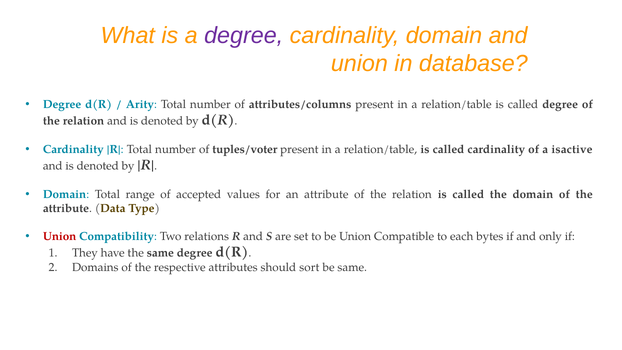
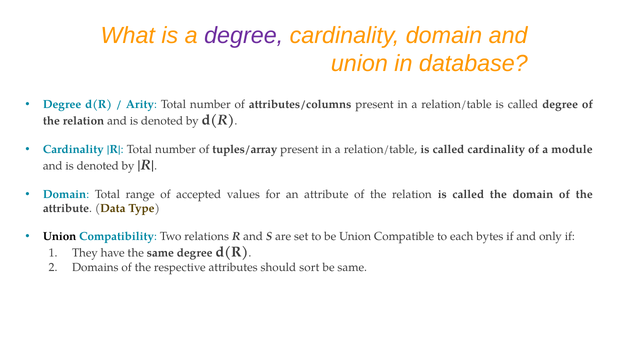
tuples/voter: tuples/voter -> tuples/array
isactive: isactive -> module
Union at (60, 236) colour: red -> black
